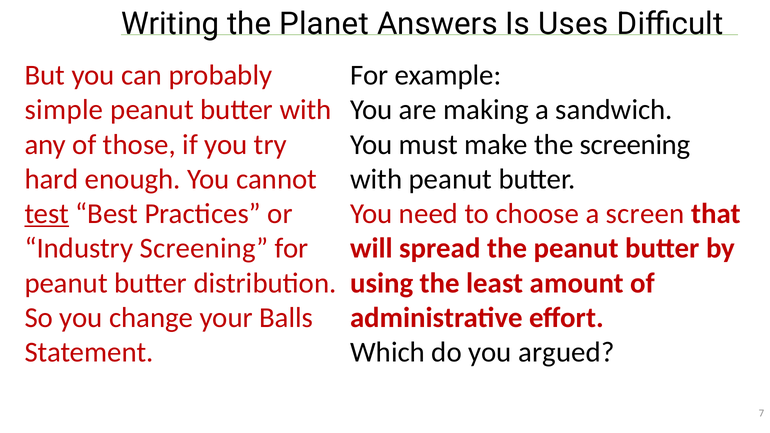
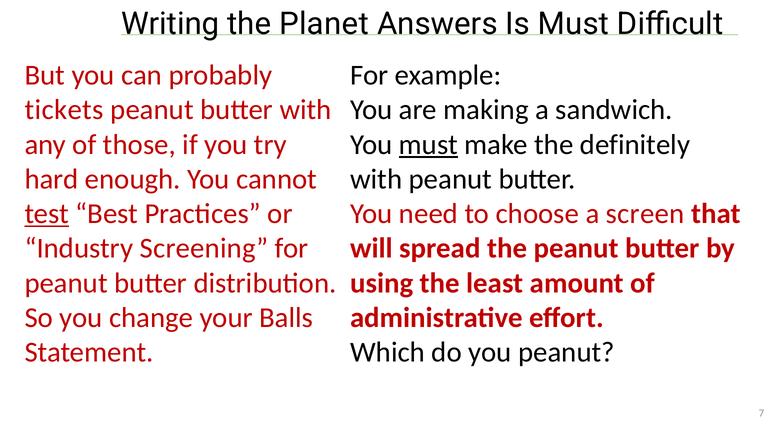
Is Uses: Uses -> Must
simple: simple -> tickets
must at (428, 145) underline: none -> present
the screening: screening -> definitely
you argued: argued -> peanut
